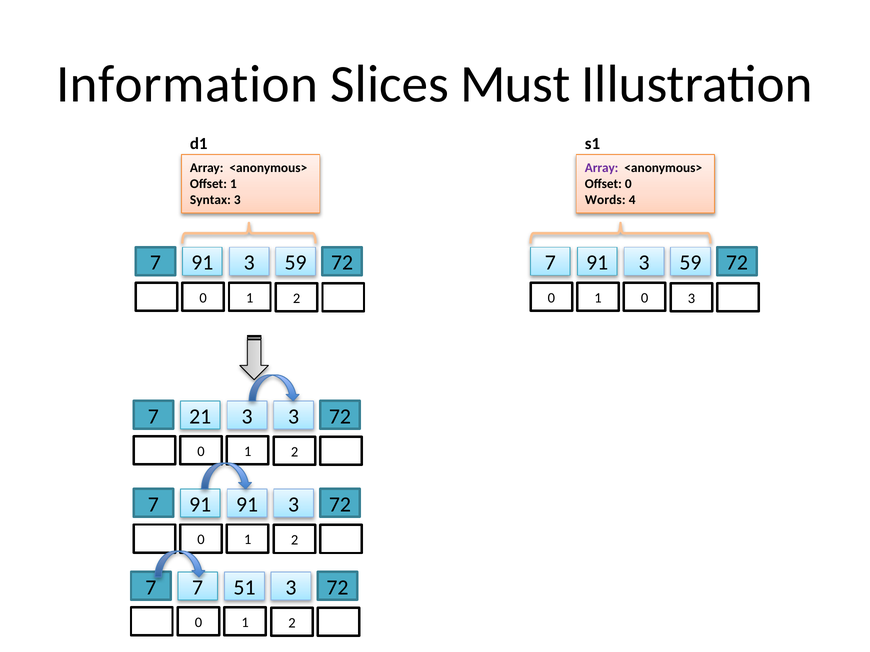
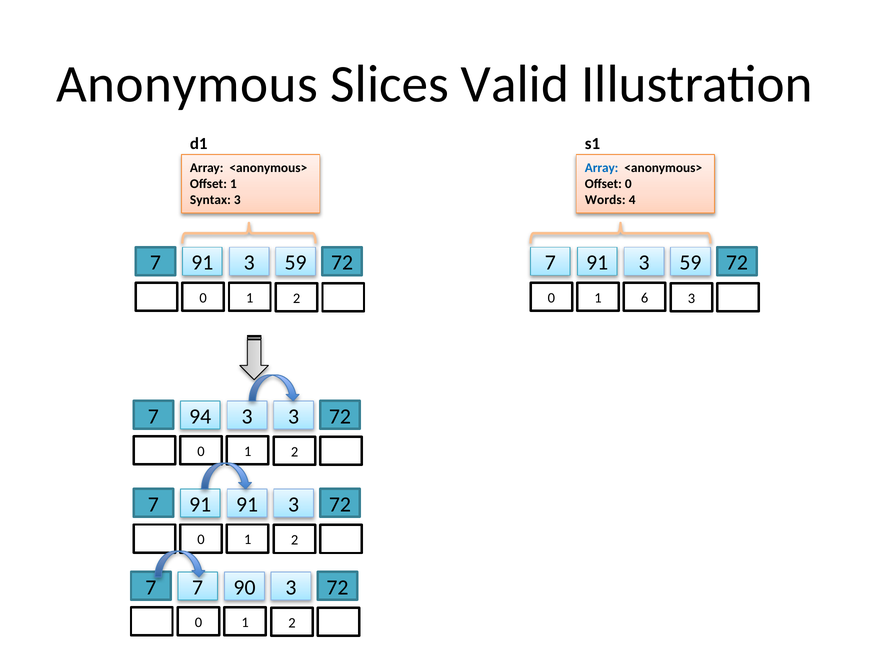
Information: Information -> Anonymous
Must: Must -> Valid
Array at (602, 168) colour: purple -> blue
1 0: 0 -> 6
21: 21 -> 94
51: 51 -> 90
